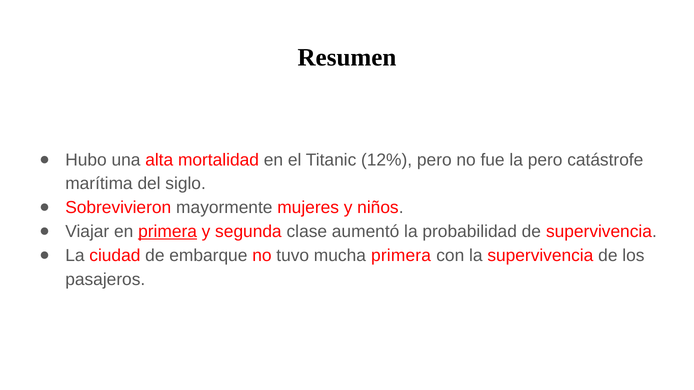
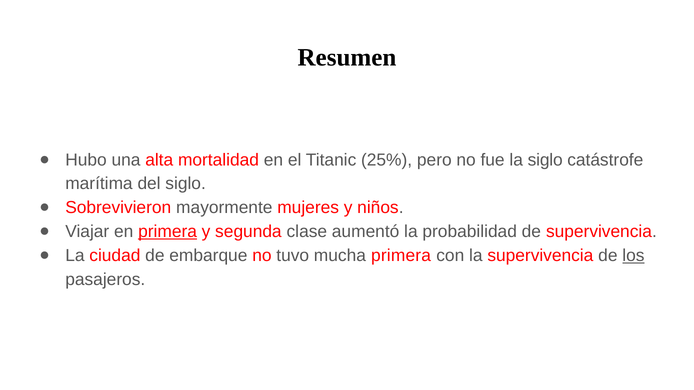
12%: 12% -> 25%
la pero: pero -> siglo
los underline: none -> present
